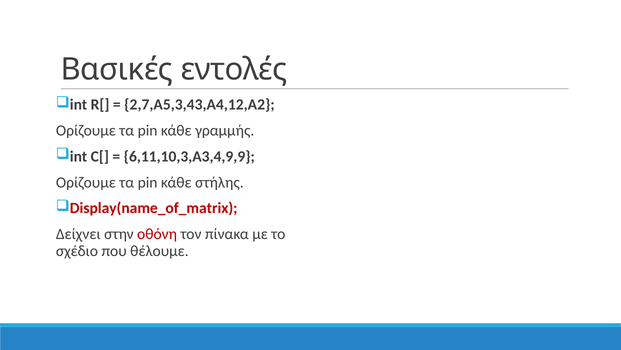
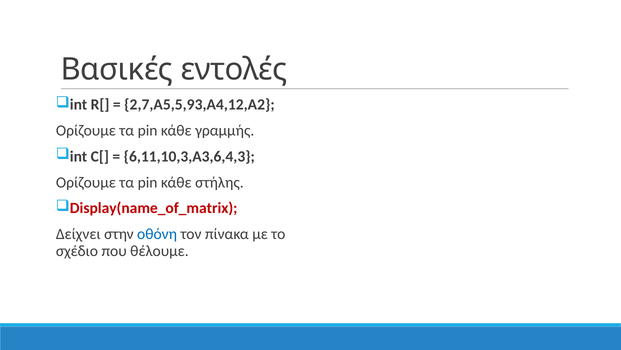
2,7,A5,3,43,A4,12,A2: 2,7,A5,3,43,A4,12,A2 -> 2,7,A5,5,93,A4,12,A2
6,11,10,3,A3,4,9,9: 6,11,10,3,A3,4,9,9 -> 6,11,10,3,A3,6,4,3
οθόνη colour: red -> blue
